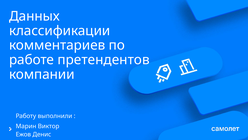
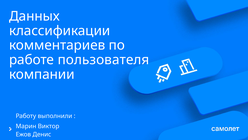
претендентов: претендентов -> пользователя
